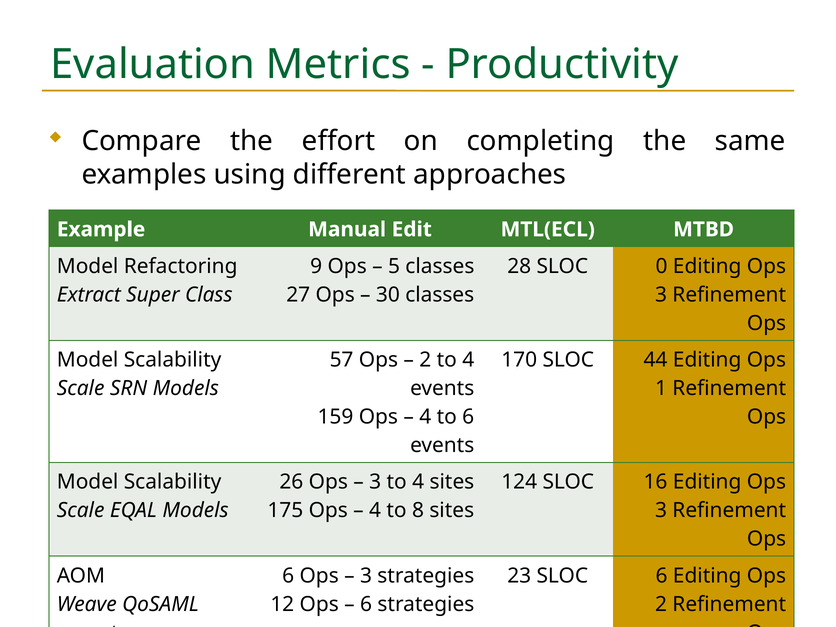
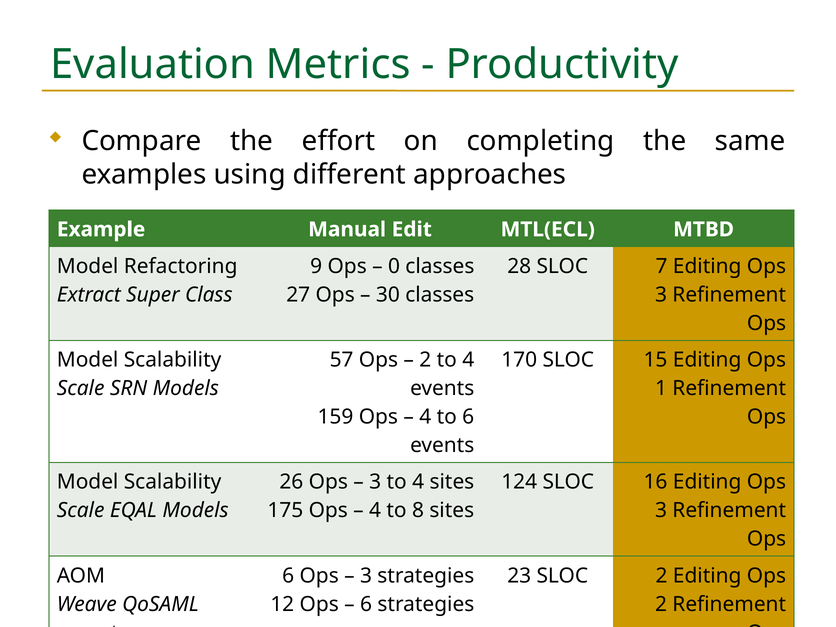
5: 5 -> 0
0: 0 -> 7
44: 44 -> 15
SLOC 6: 6 -> 2
